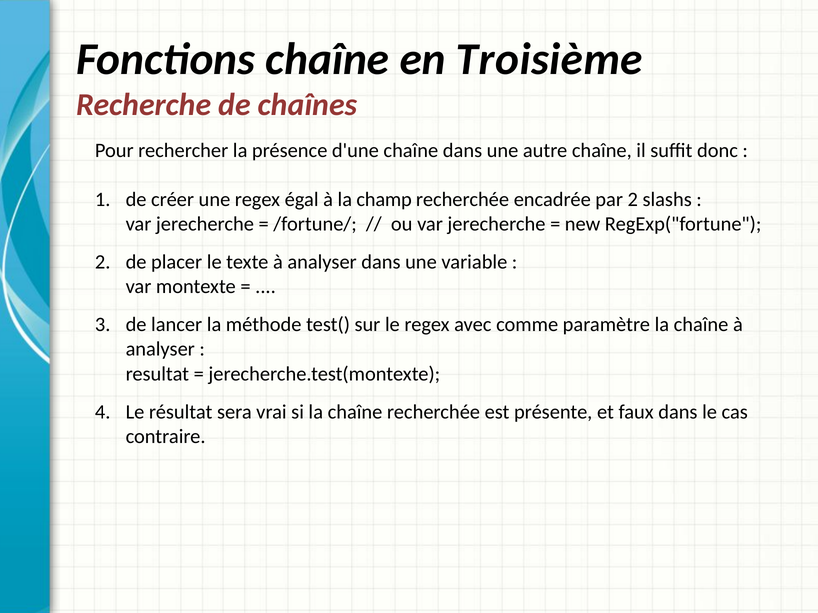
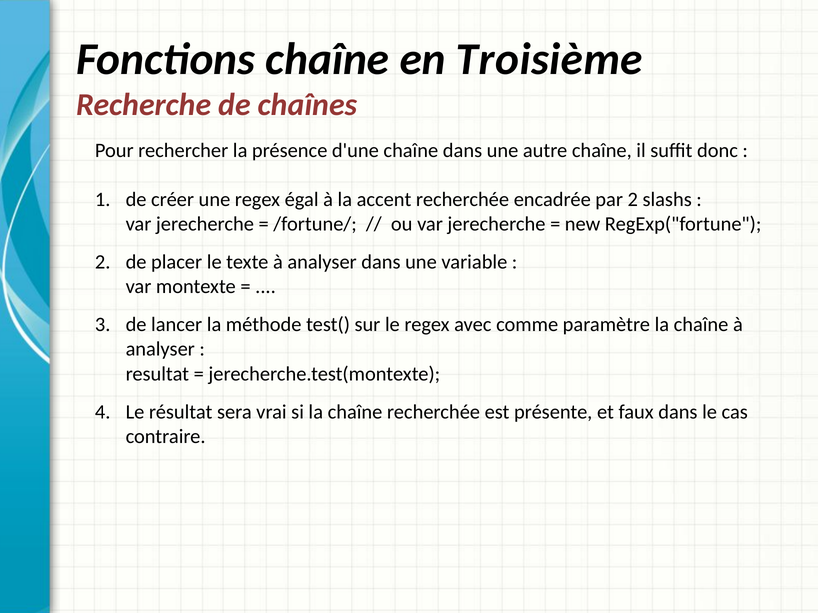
champ: champ -> accent
